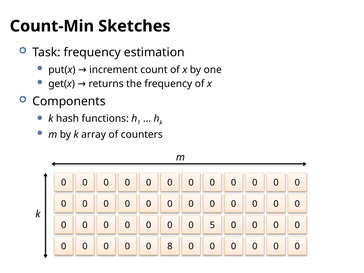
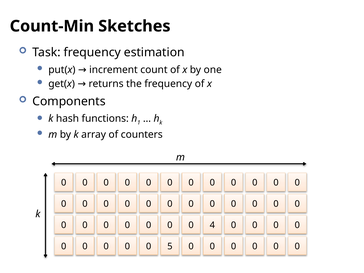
5: 5 -> 4
8: 8 -> 5
